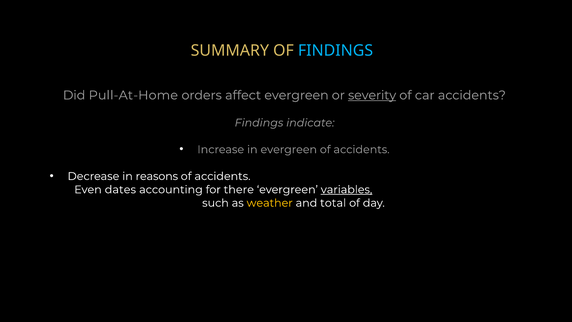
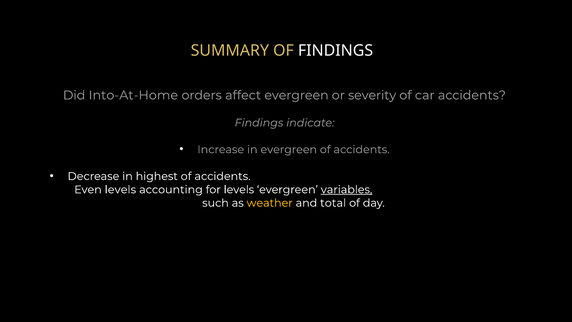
FINDINGS at (336, 50) colour: light blue -> white
Pull-At-Home: Pull-At-Home -> Into-At-Home
severity underline: present -> none
reasons: reasons -> highest
Even dates: dates -> levels
for there: there -> levels
